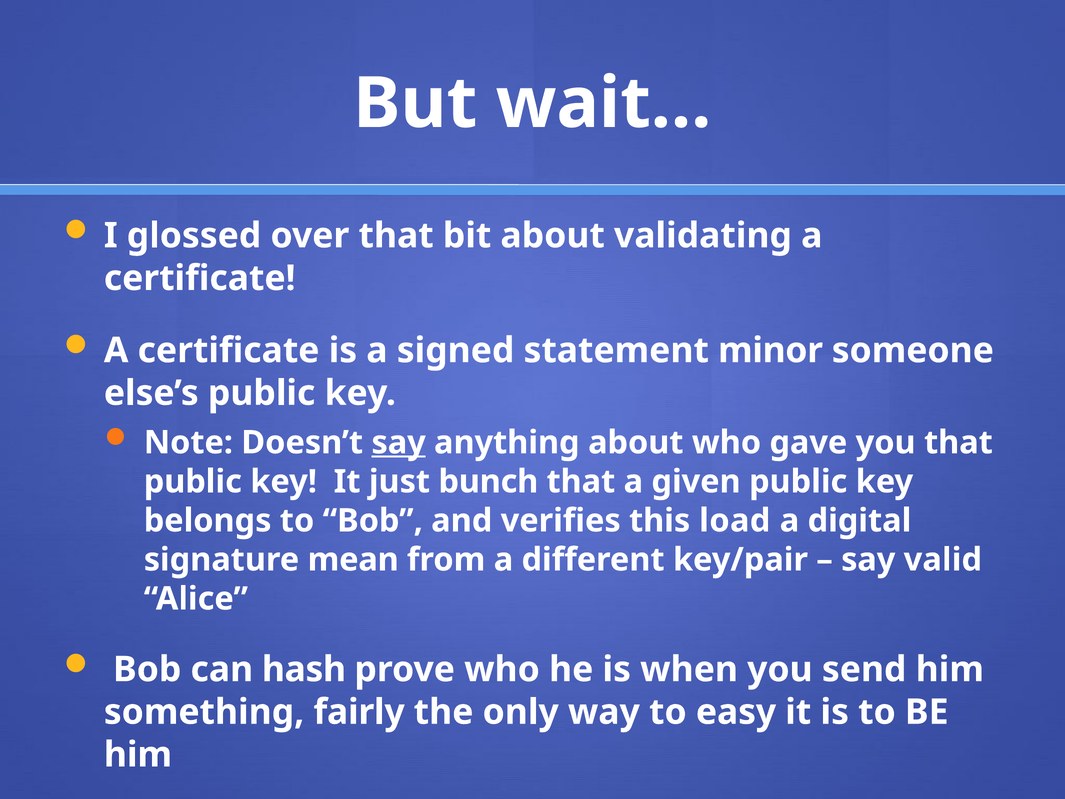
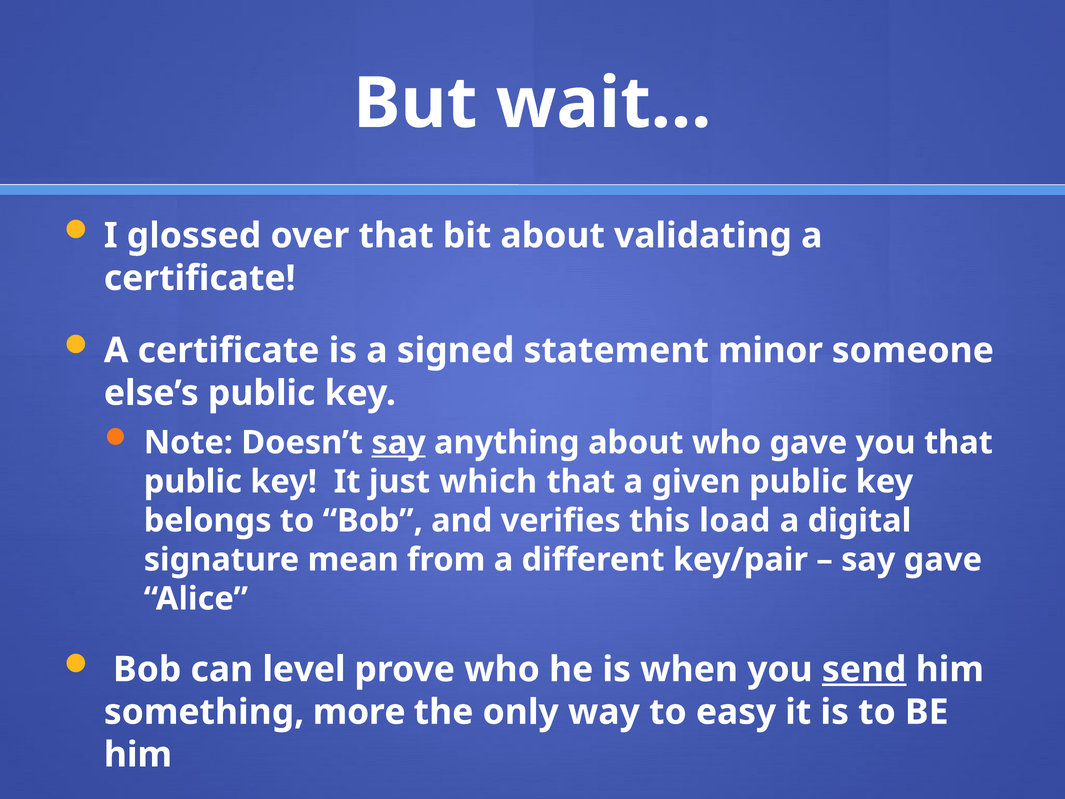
bunch: bunch -> which
say valid: valid -> gave
hash: hash -> level
send underline: none -> present
fairly: fairly -> more
